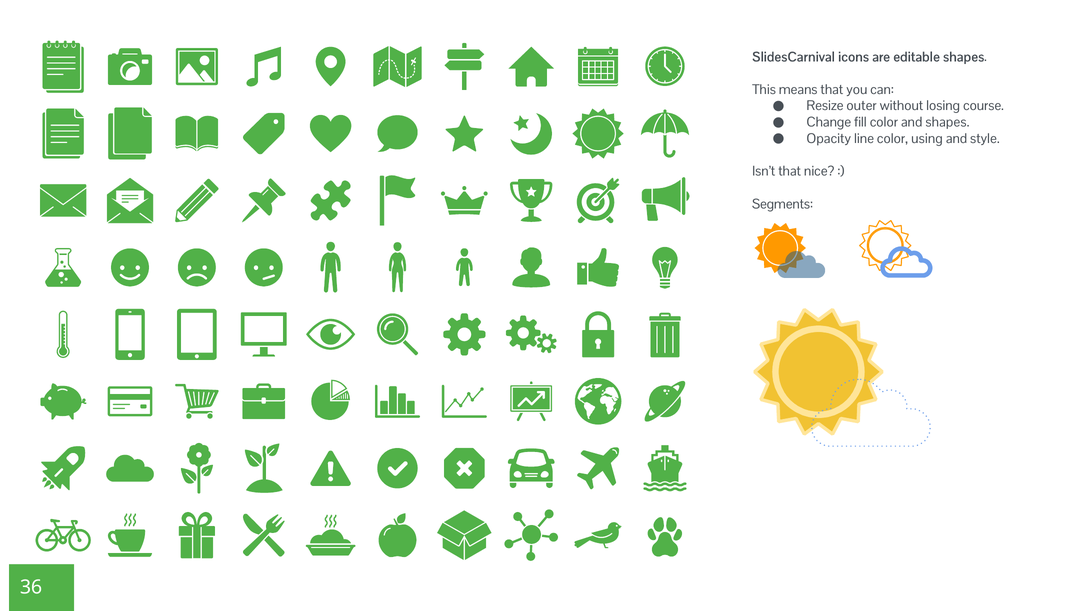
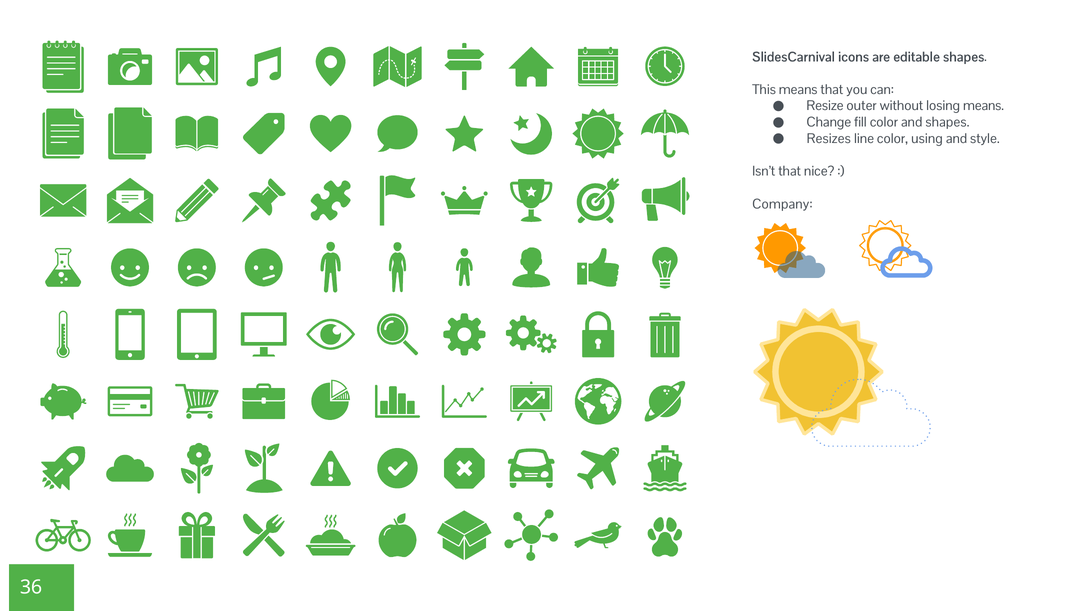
losing course: course -> means
Opacity: Opacity -> Resizes
Segments: Segments -> Company
